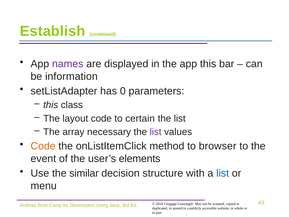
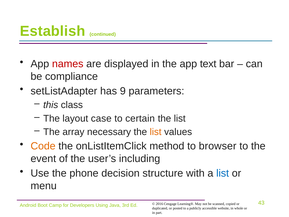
names colour: purple -> red
app this: this -> text
information: information -> compliance
0: 0 -> 9
layout code: code -> case
list at (156, 132) colour: purple -> orange
elements: elements -> including
similar: similar -> phone
